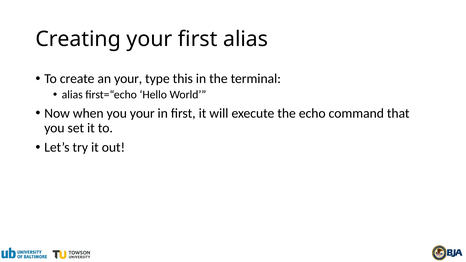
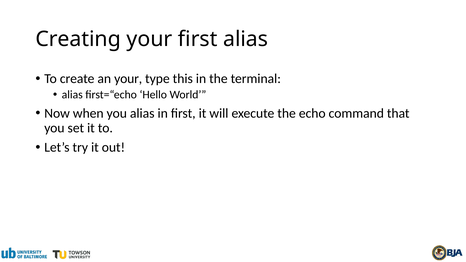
you your: your -> alias
